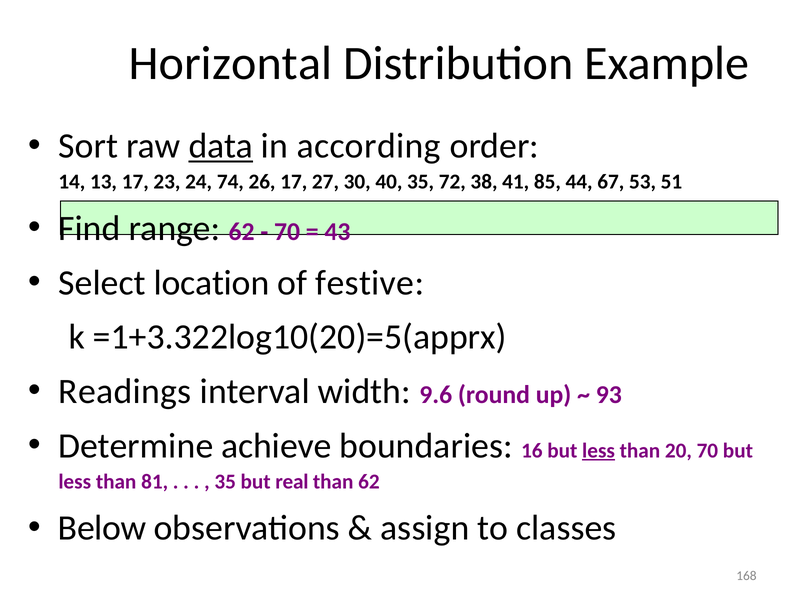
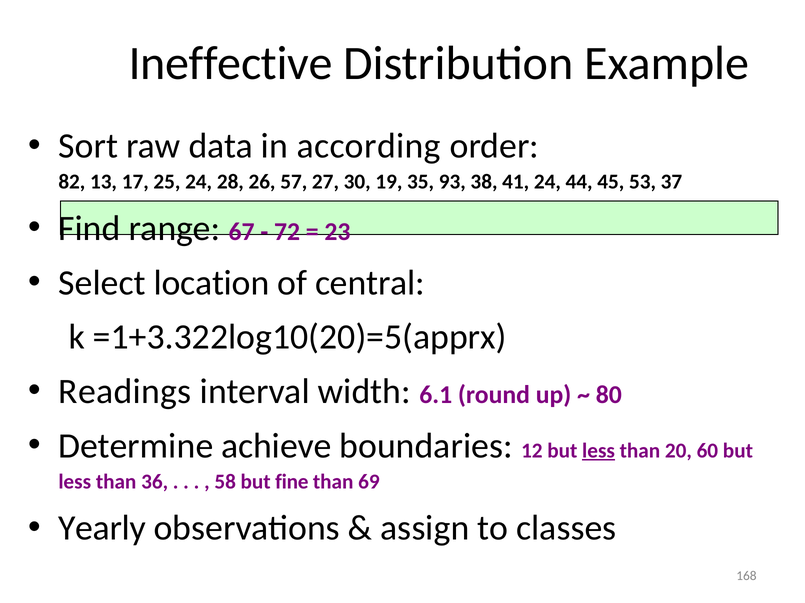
Horizontal: Horizontal -> Ineffective
data underline: present -> none
14: 14 -> 82
23: 23 -> 25
74: 74 -> 28
26 17: 17 -> 57
40: 40 -> 19
72: 72 -> 93
41 85: 85 -> 24
67: 67 -> 45
51: 51 -> 37
range 62: 62 -> 67
70 at (287, 232): 70 -> 72
43: 43 -> 23
festive: festive -> central
9.6: 9.6 -> 6.1
93: 93 -> 80
16: 16 -> 12
20 70: 70 -> 60
81: 81 -> 36
35 at (225, 482): 35 -> 58
real: real -> fine
than 62: 62 -> 69
Below: Below -> Yearly
